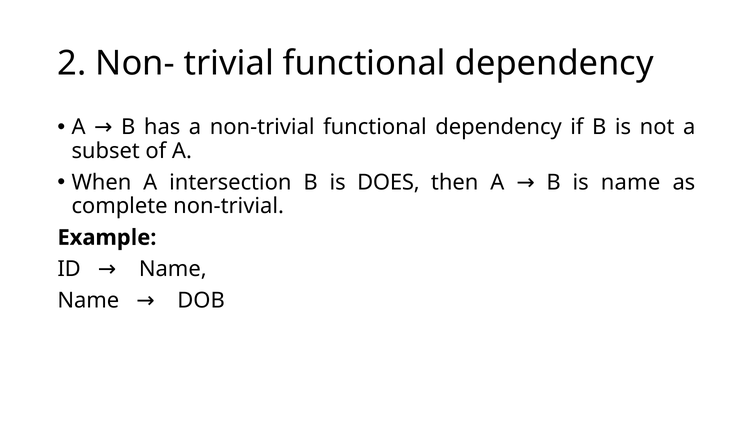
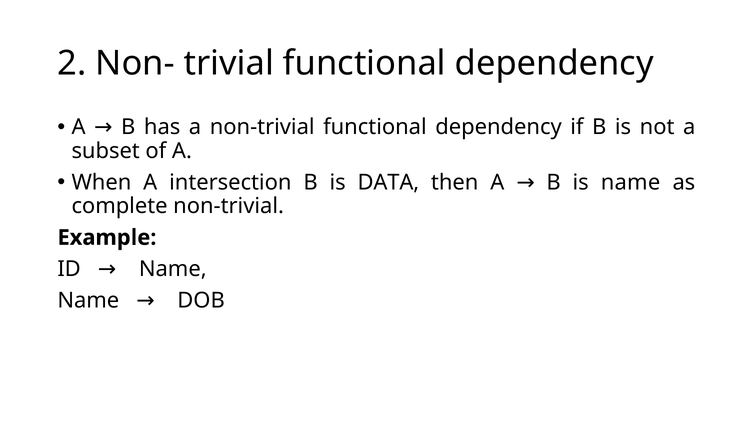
DOES: DOES -> DATA
